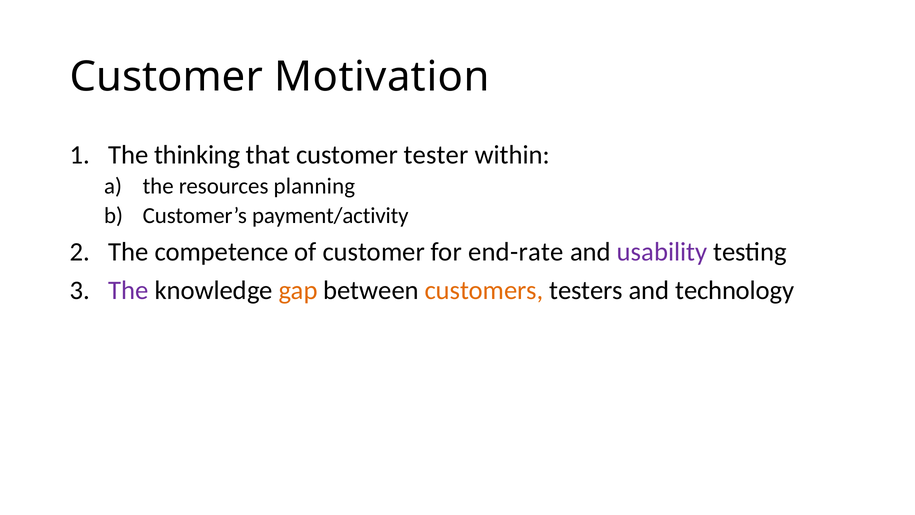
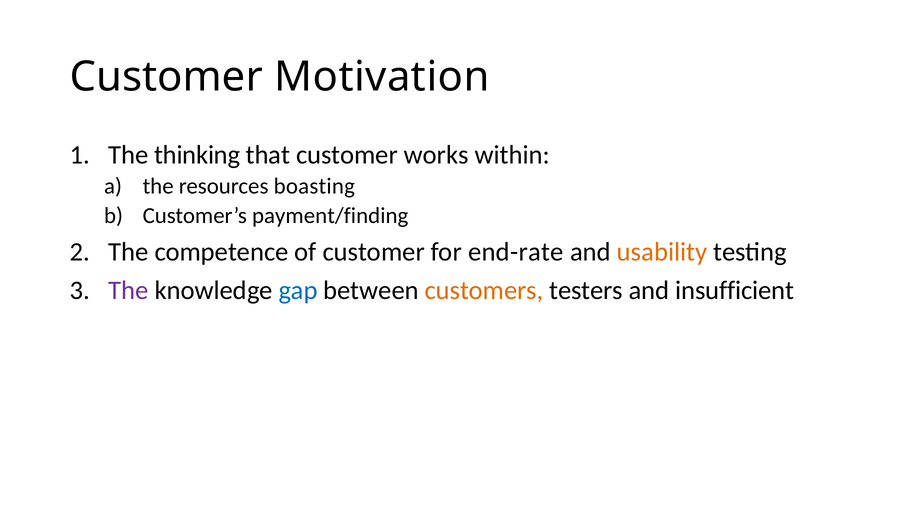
tester: tester -> works
planning: planning -> boasting
payment/activity: payment/activity -> payment/finding
usability colour: purple -> orange
gap colour: orange -> blue
technology: technology -> insufficient
